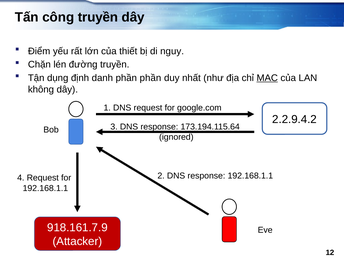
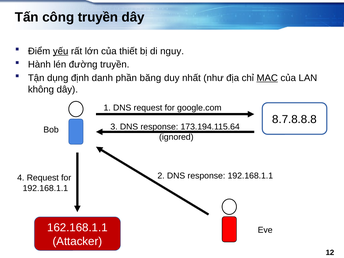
yếu underline: none -> present
Chặn: Chặn -> Hành
phần phần: phần -> băng
2.2.9.4.2: 2.2.9.4.2 -> 8.7.8.8.8
918.161.7.9: 918.161.7.9 -> 162.168.1.1
